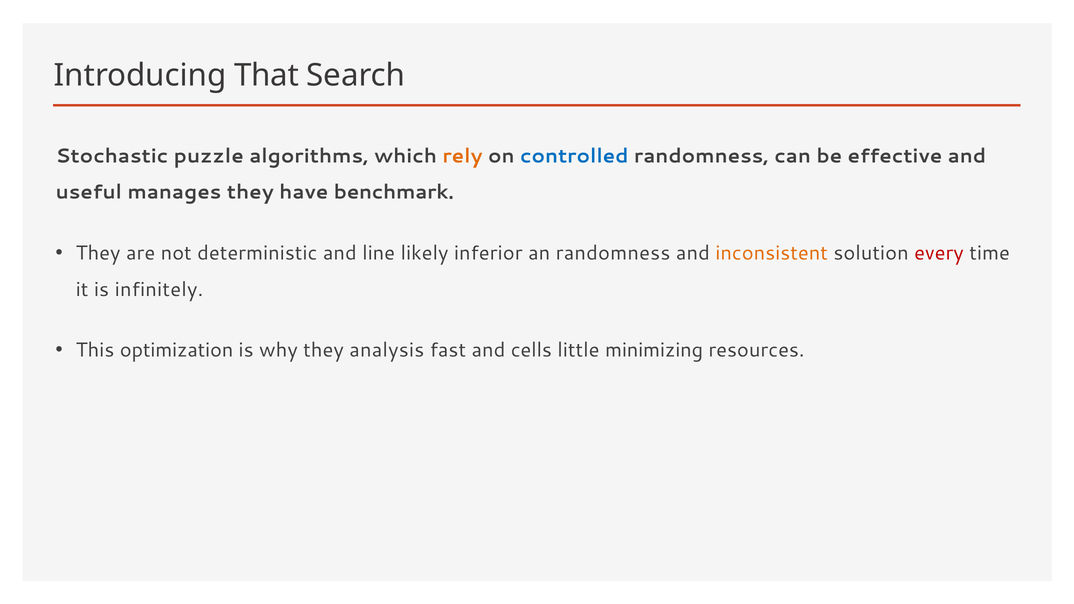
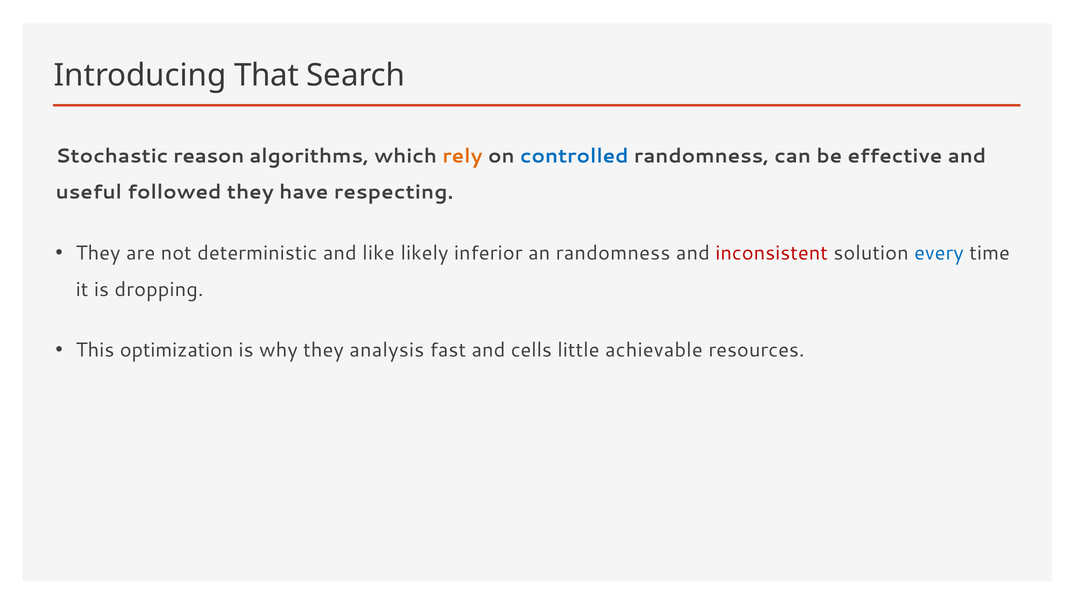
puzzle: puzzle -> reason
manages: manages -> followed
benchmark: benchmark -> respecting
line: line -> like
inconsistent colour: orange -> red
every colour: red -> blue
infinitely: infinitely -> dropping
minimizing: minimizing -> achievable
